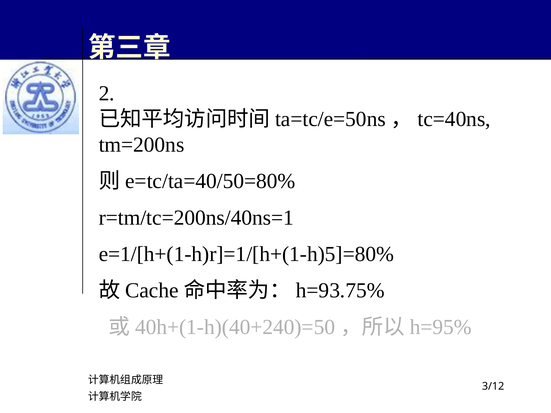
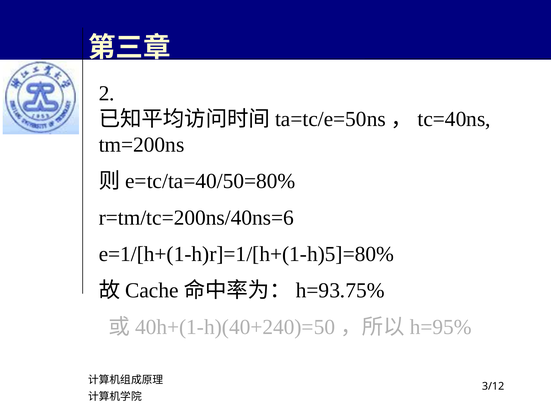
r=tm/tc=200ns/40ns=1: r=tm/tc=200ns/40ns=1 -> r=tm/tc=200ns/40ns=6
